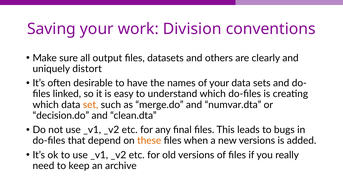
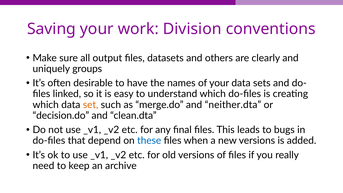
distort: distort -> groups
numvar.dta: numvar.dta -> neither.dta
these colour: orange -> blue
